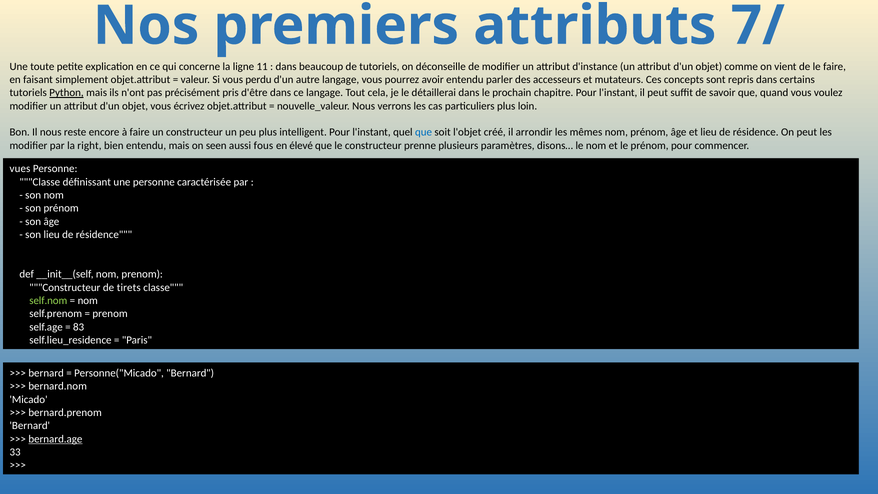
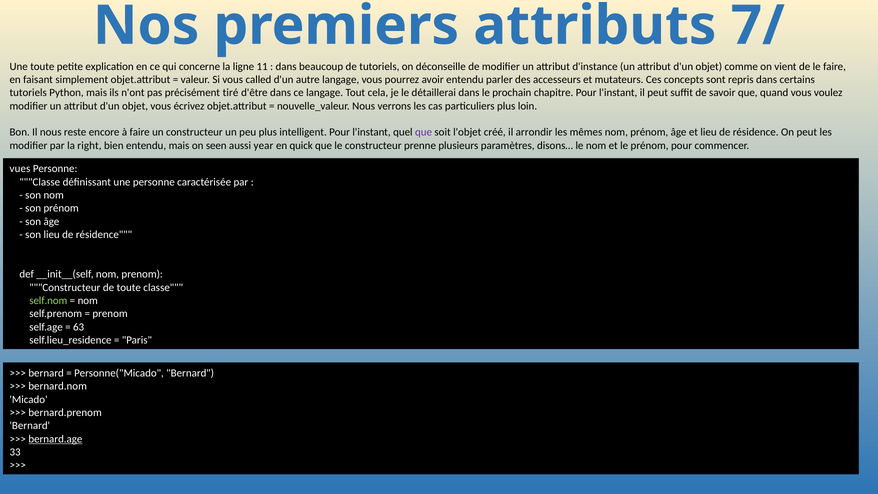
perdu: perdu -> called
Python underline: present -> none
pris: pris -> tiré
que at (424, 132) colour: blue -> purple
fous: fous -> year
élevé: élevé -> quick
de tirets: tirets -> toute
83: 83 -> 63
